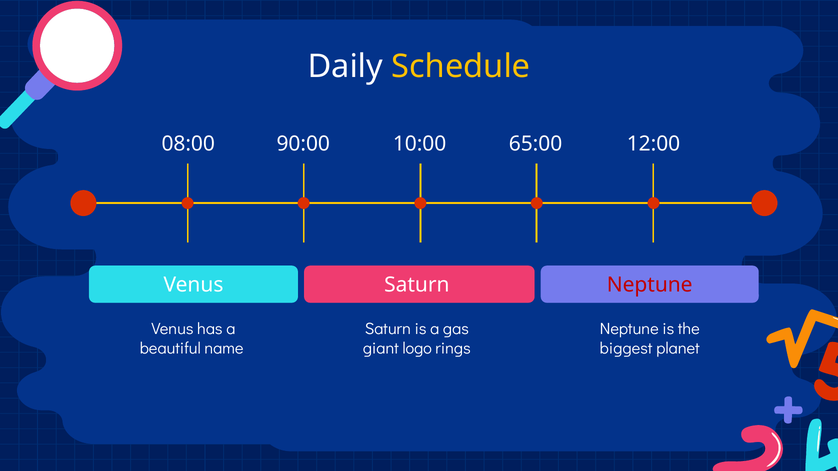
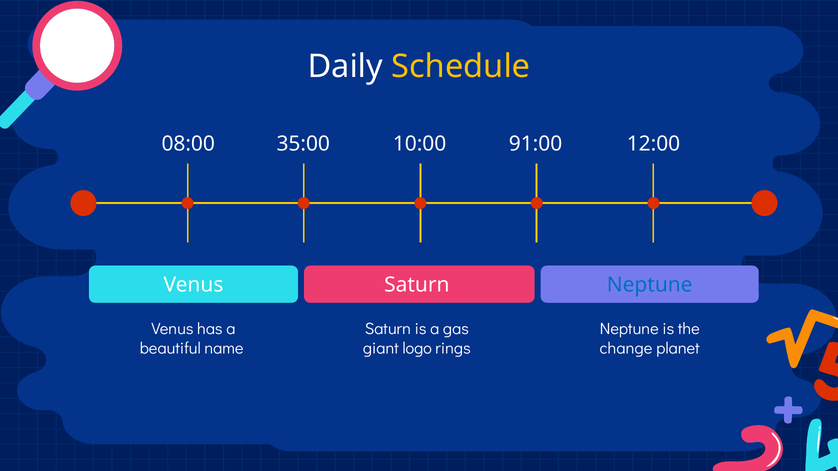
90:00: 90:00 -> 35:00
65:00: 65:00 -> 91:00
Neptune at (650, 285) colour: red -> blue
biggest: biggest -> change
